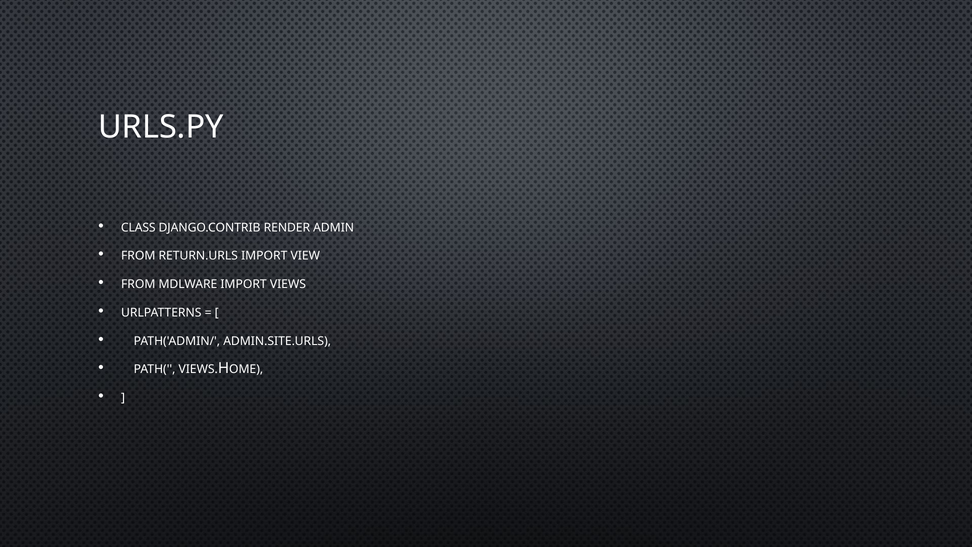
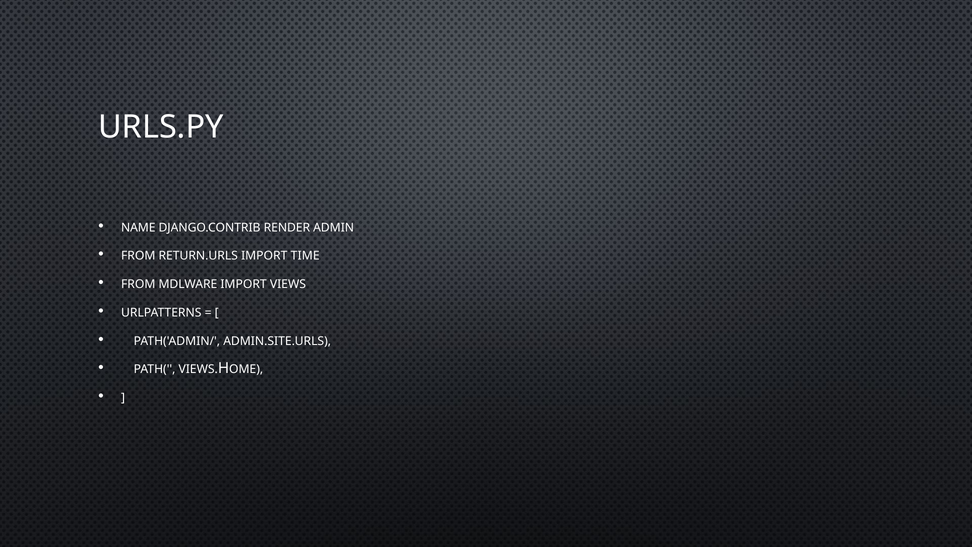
CLASS: CLASS -> NAME
VIEW: VIEW -> TIME
